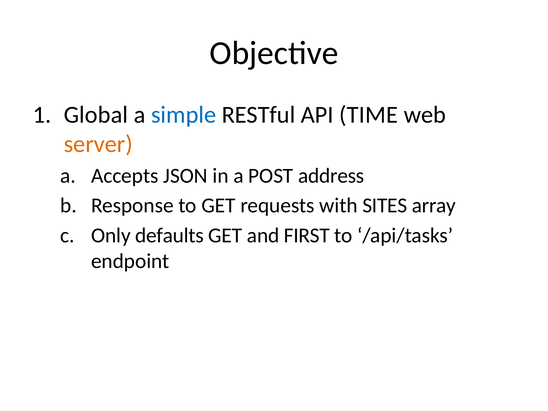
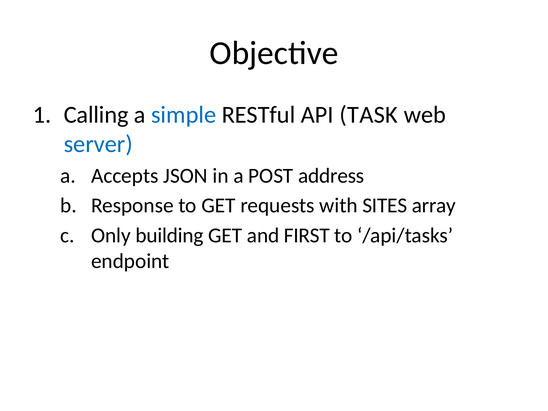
Global: Global -> Calling
TIME: TIME -> TASK
server colour: orange -> blue
defaults: defaults -> building
